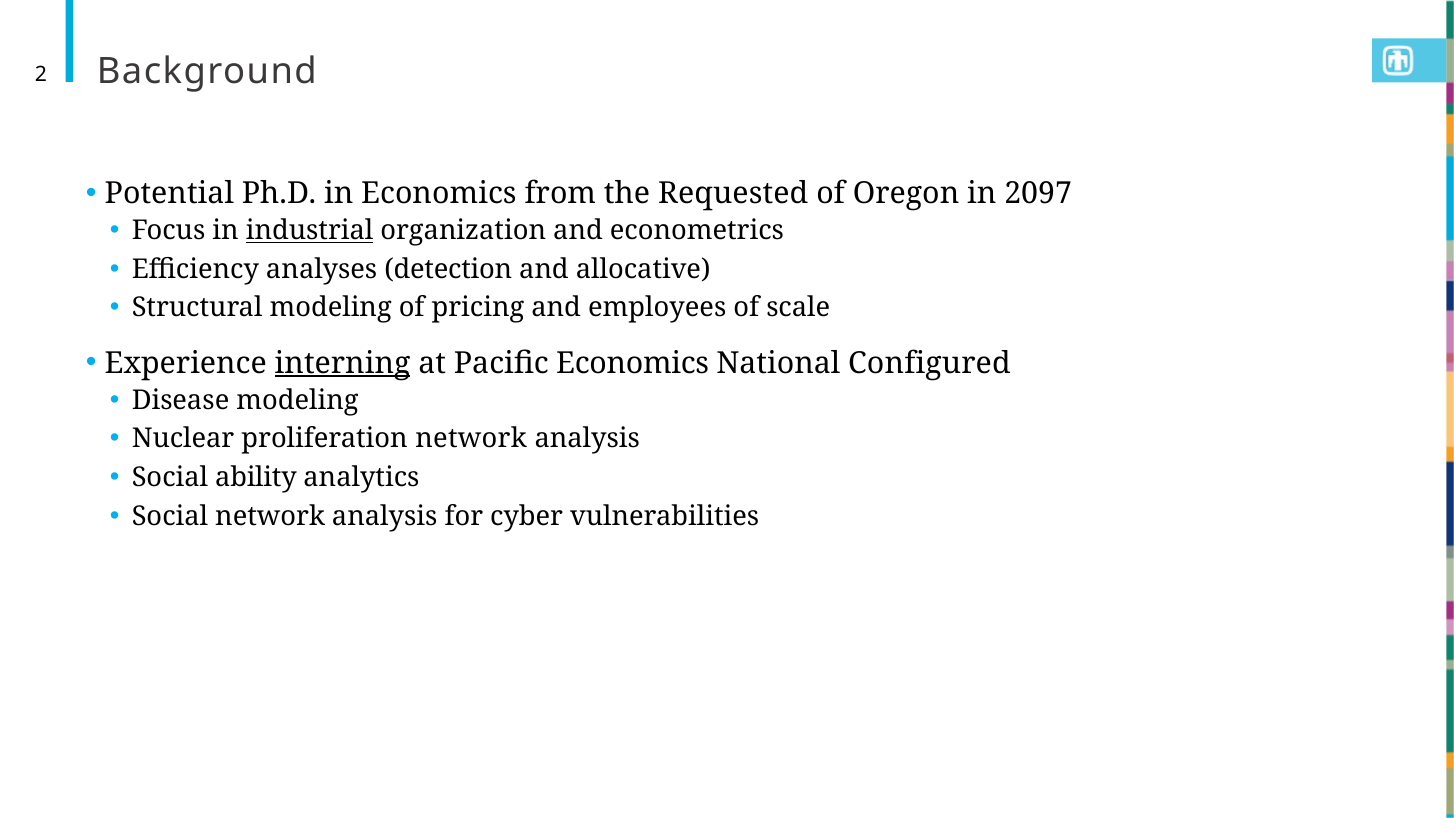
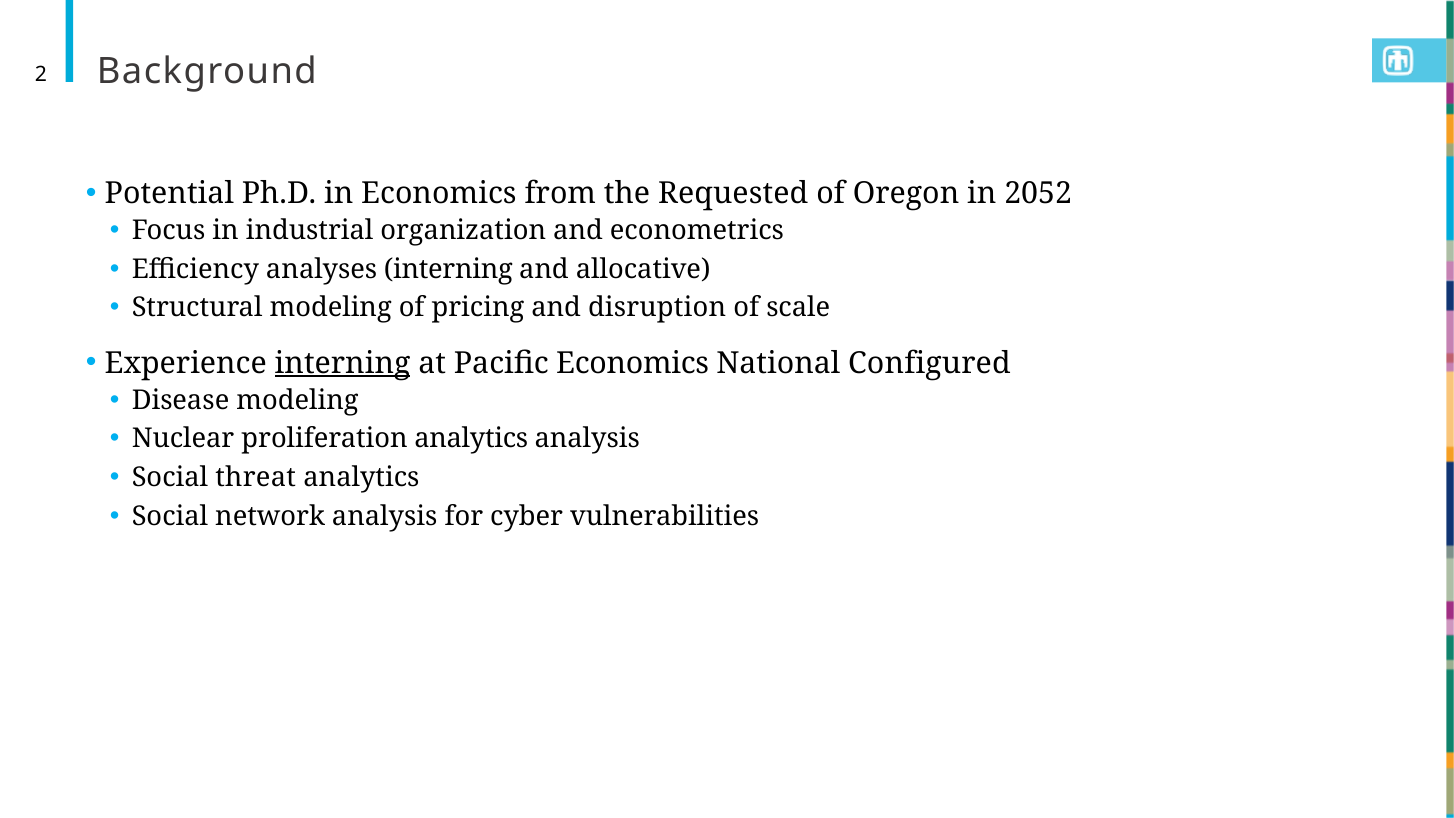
2097: 2097 -> 2052
industrial underline: present -> none
analyses detection: detection -> interning
employees: employees -> disruption
proliferation network: network -> analytics
ability: ability -> threat
